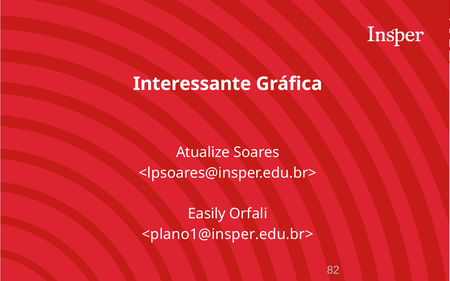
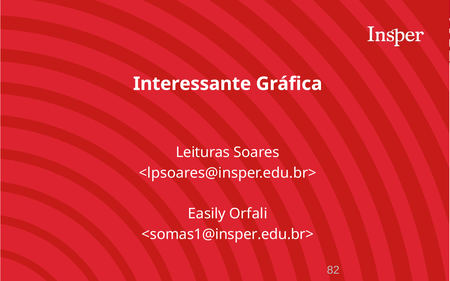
Atualize: Atualize -> Leituras
<plano1@insper.edu.br>: <plano1@insper.edu.br> -> <somas1@insper.edu.br>
